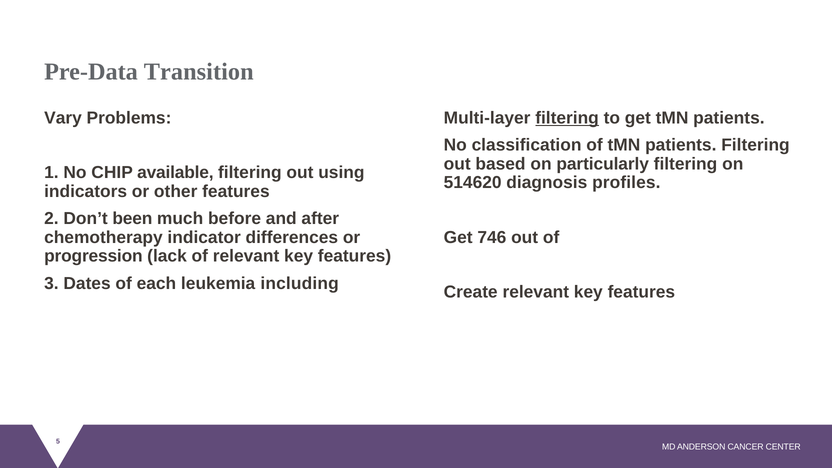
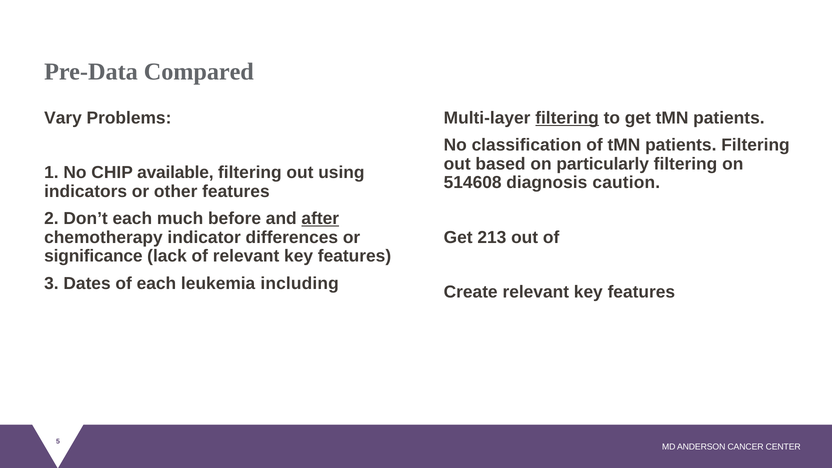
Transition: Transition -> Compared
514620: 514620 -> 514608
profiles: profiles -> caution
Don’t been: been -> each
after underline: none -> present
746: 746 -> 213
progression: progression -> significance
